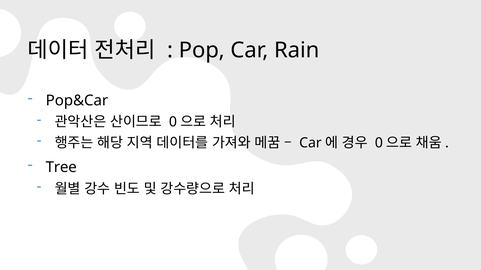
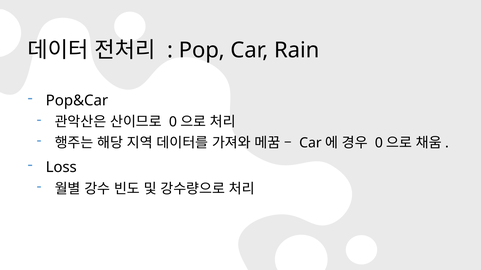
Tree: Tree -> Loss
